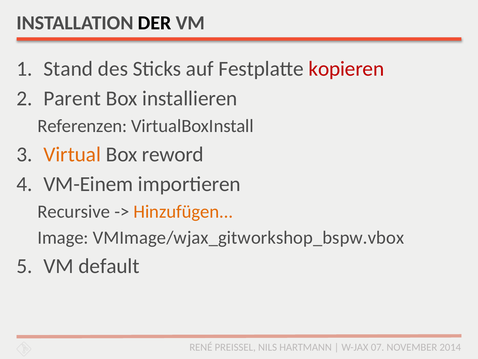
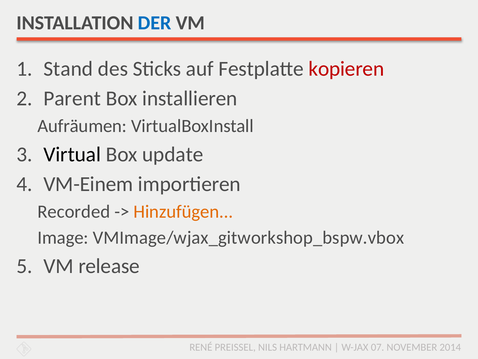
DER colour: black -> blue
Referenzen: Referenzen -> Aufräumen
Virtual colour: orange -> black
reword: reword -> update
Recursive: Recursive -> Recorded
default: default -> release
